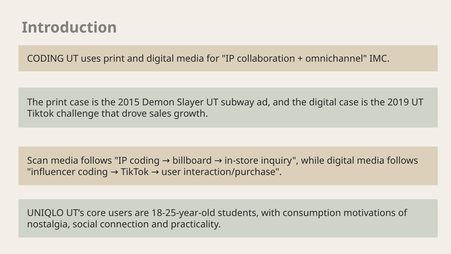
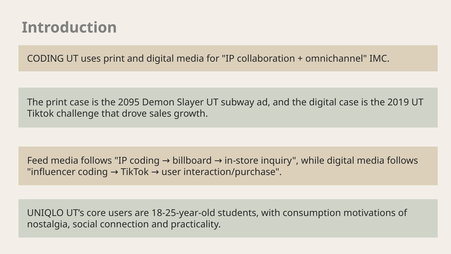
2015: 2015 -> 2095
Scan: Scan -> Feed
